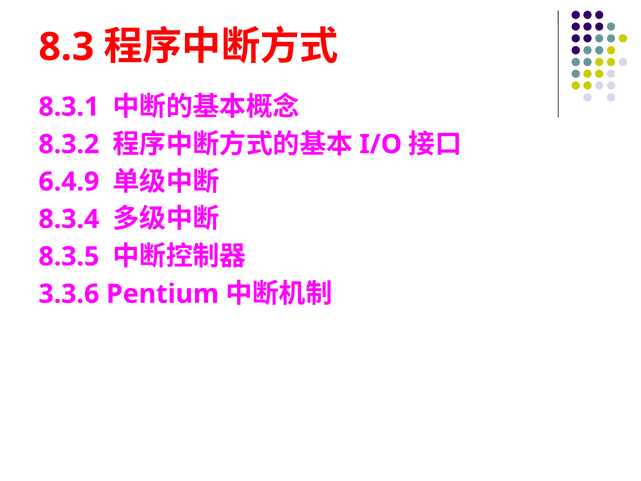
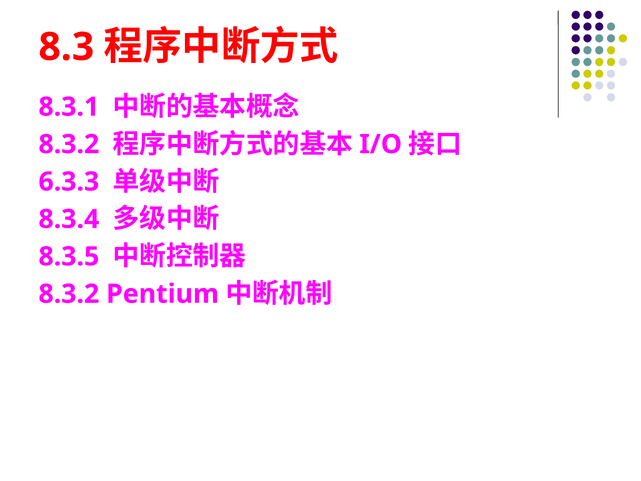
6.4.9: 6.4.9 -> 6.3.3
3.3.6 at (69, 294): 3.3.6 -> 8.3.2
